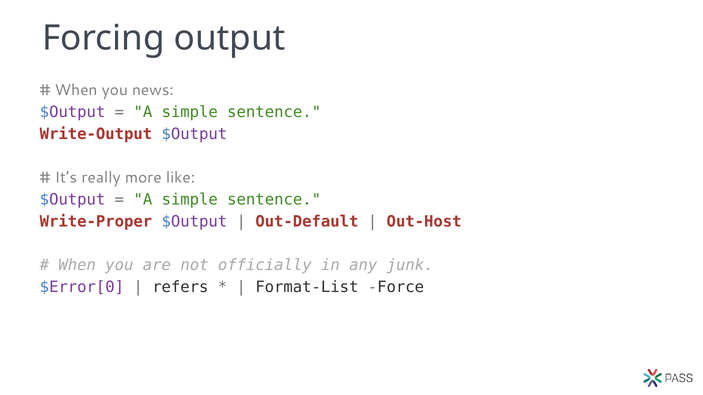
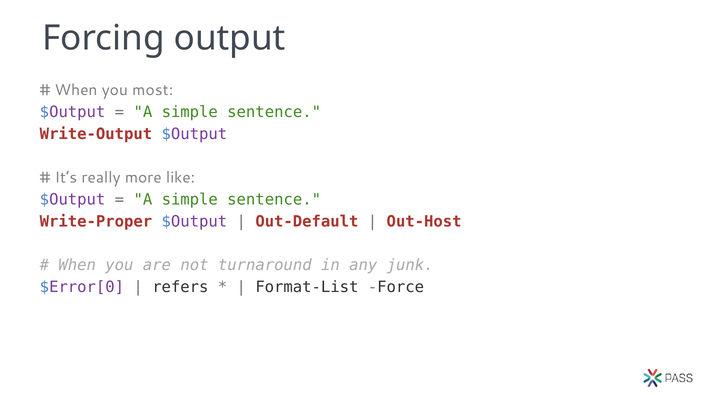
news: news -> most
officially: officially -> turnaround
